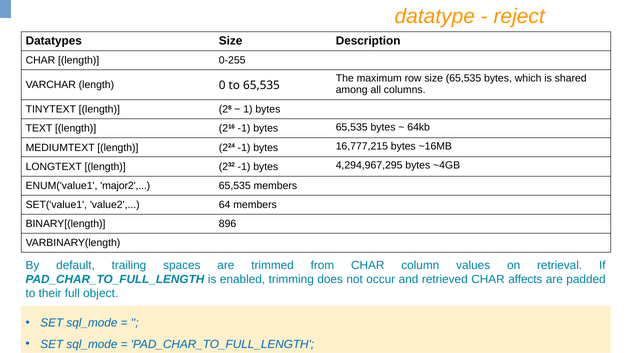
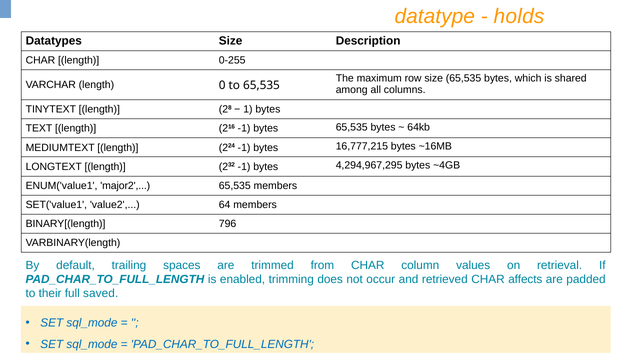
reject: reject -> holds
896: 896 -> 796
object: object -> saved
